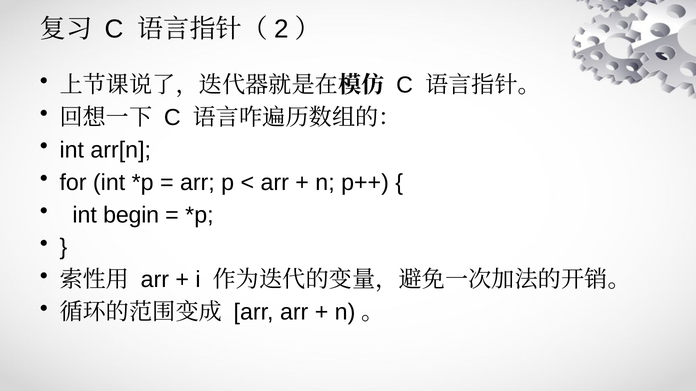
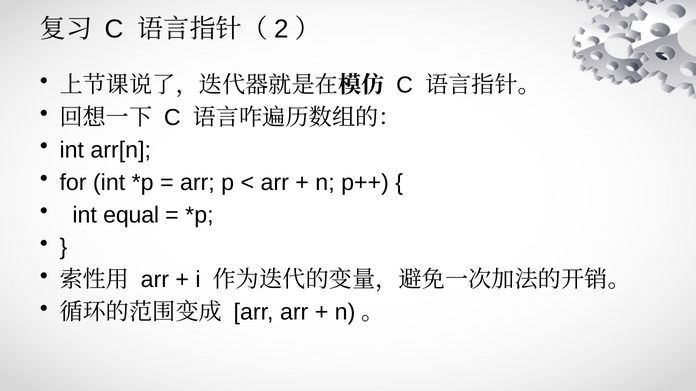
begin: begin -> equal
